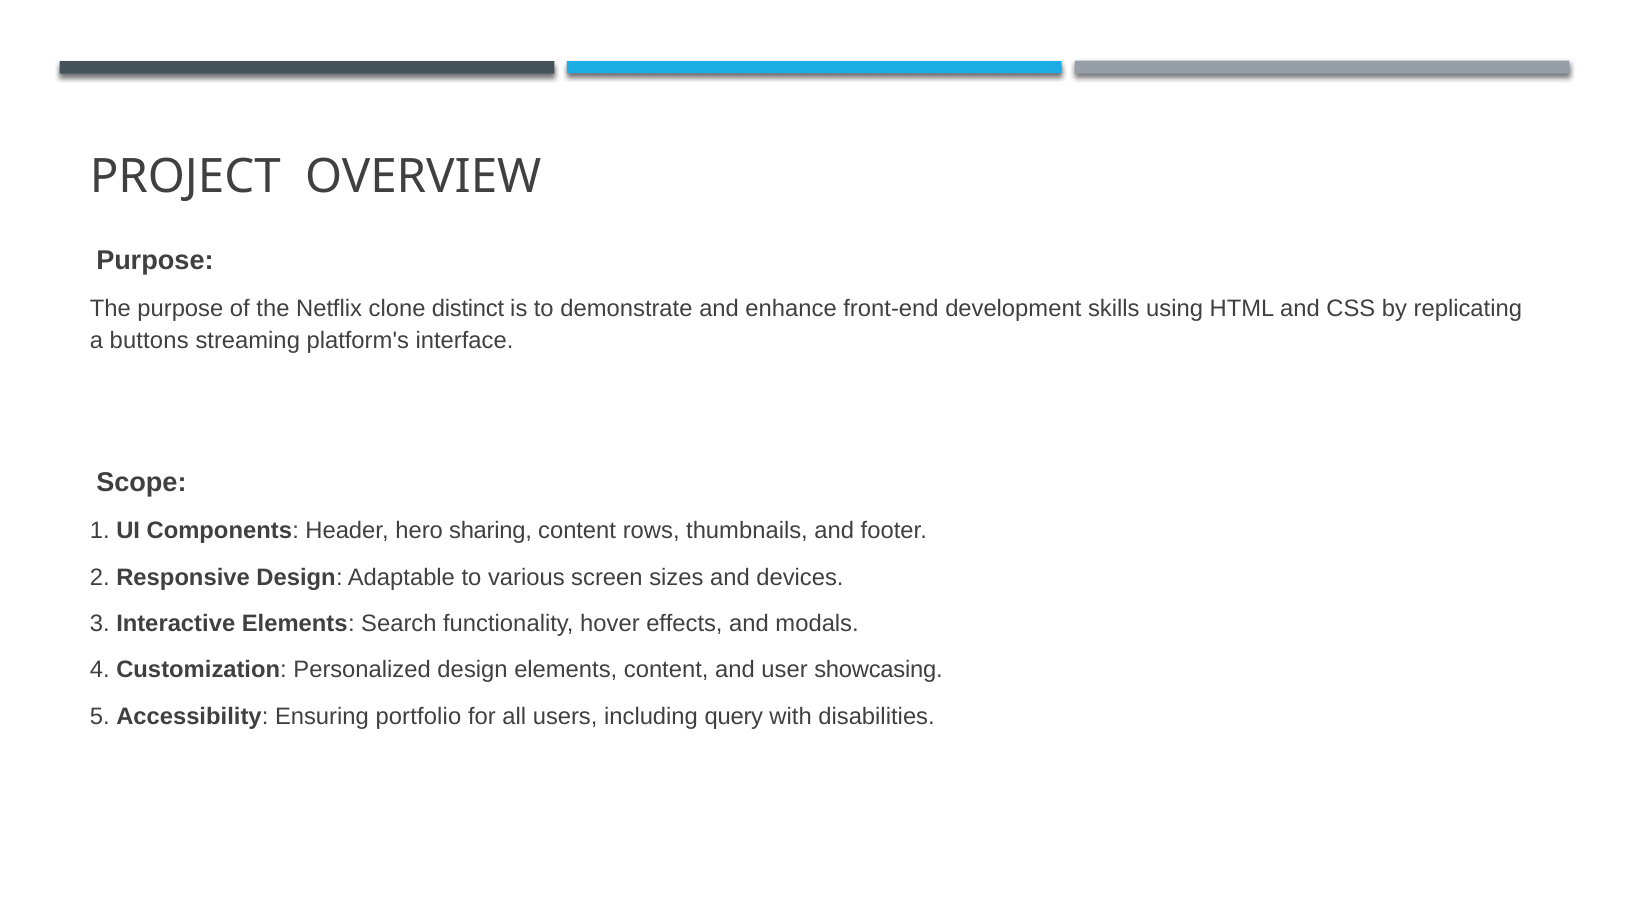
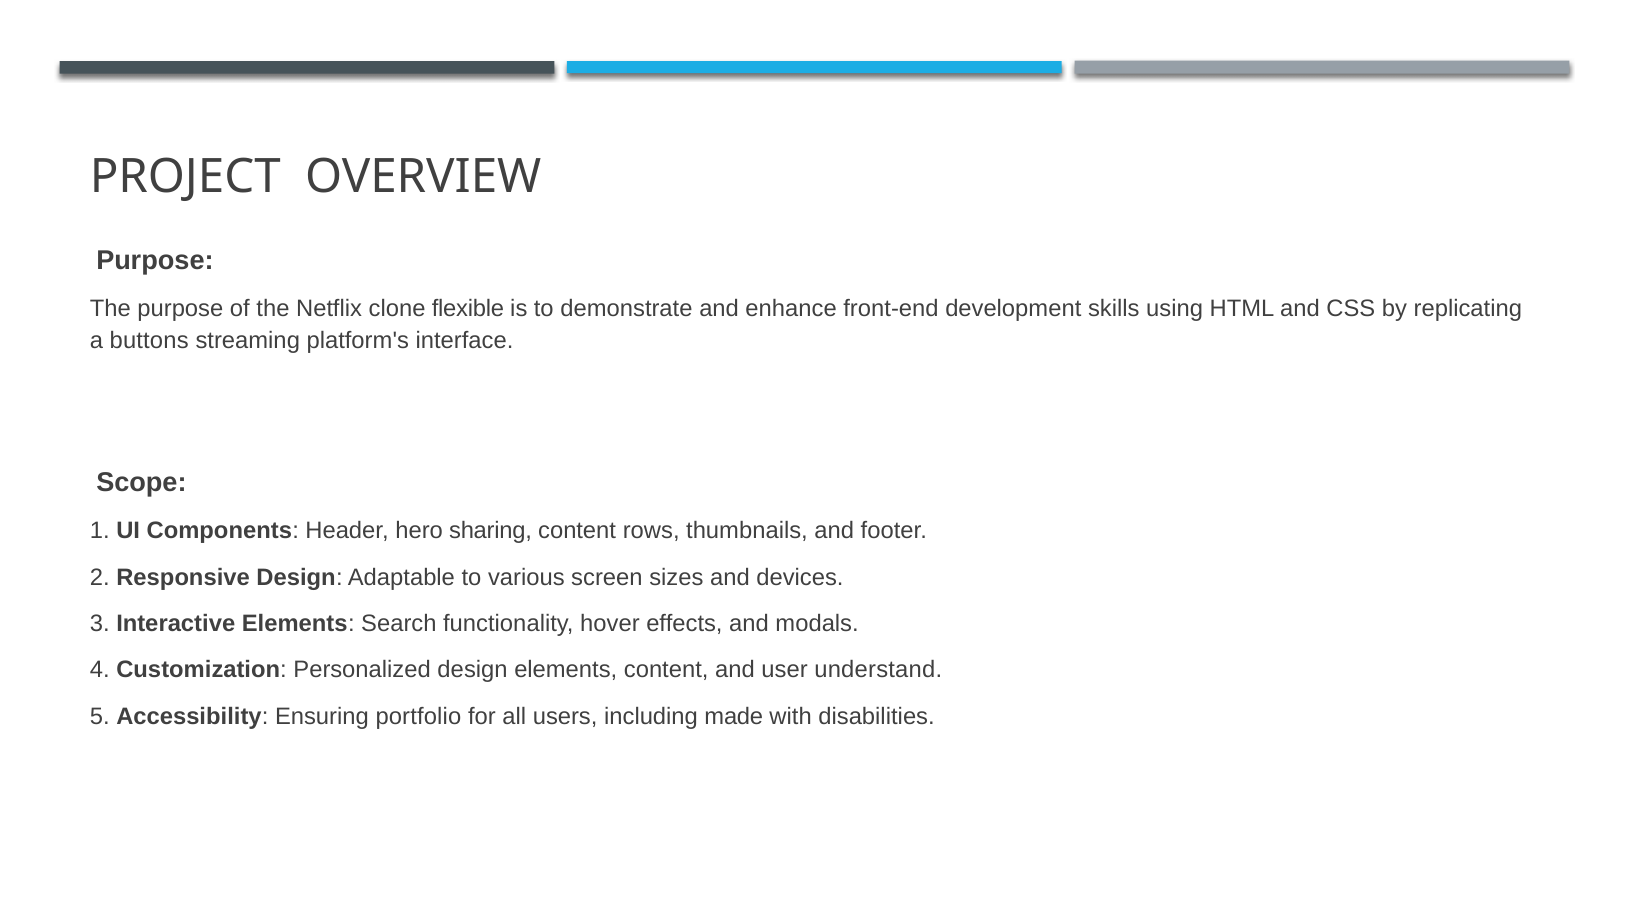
distinct: distinct -> flexible
showcasing: showcasing -> understand
query: query -> made
